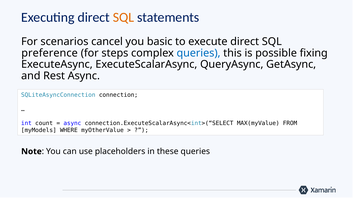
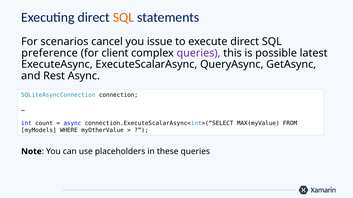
basic: basic -> issue
steps: steps -> client
queries at (199, 53) colour: blue -> purple
fixing: fixing -> latest
